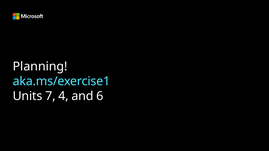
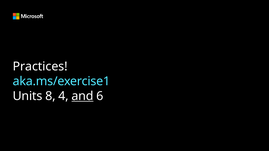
Planning: Planning -> Practices
7: 7 -> 8
and underline: none -> present
